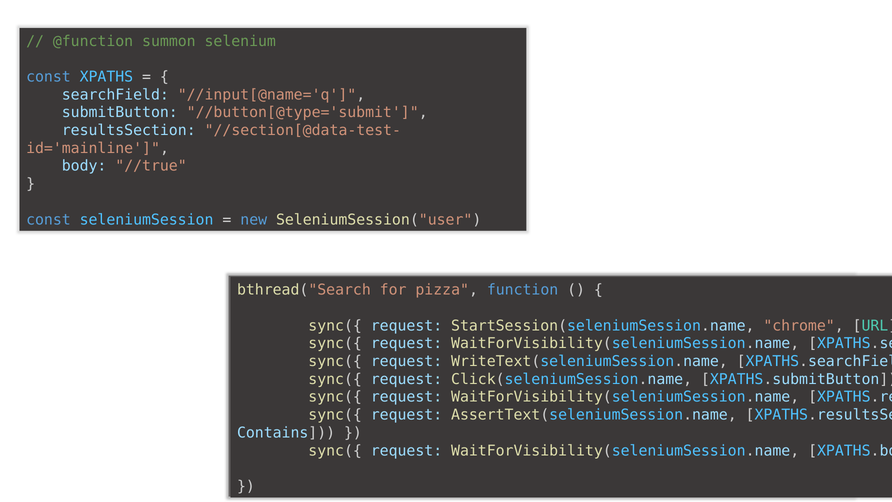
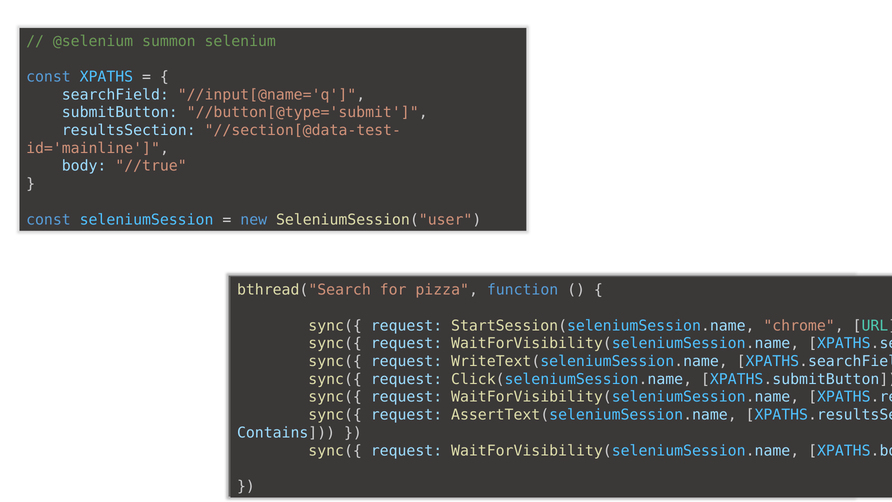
@function: @function -> @selenium
